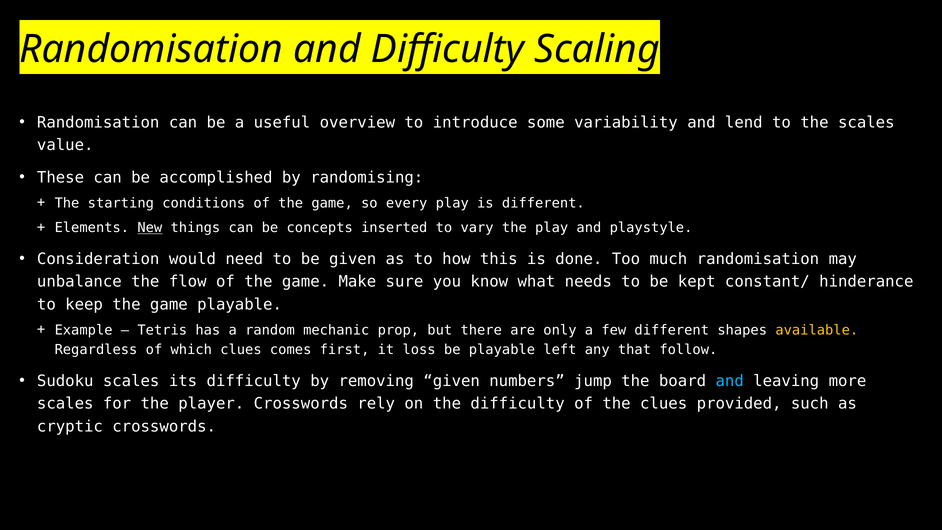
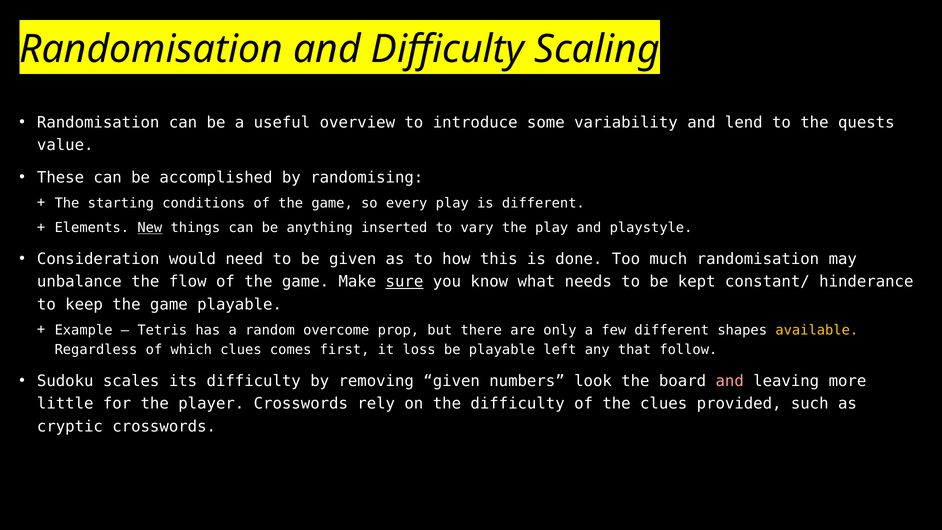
the scales: scales -> quests
concepts: concepts -> anything
sure underline: none -> present
mechanic: mechanic -> overcome
jump: jump -> look
and at (730, 381) colour: light blue -> pink
scales at (65, 404): scales -> little
